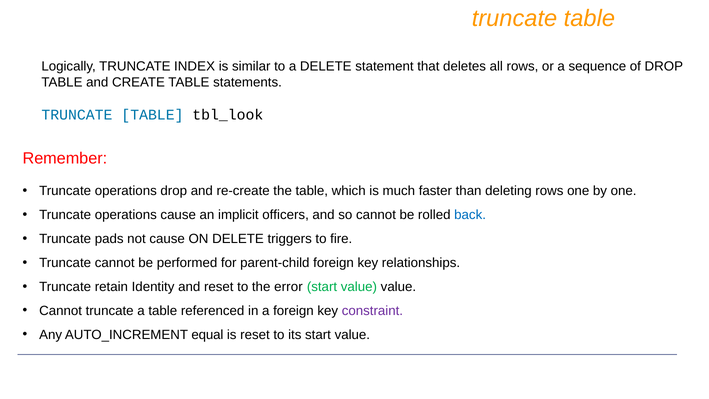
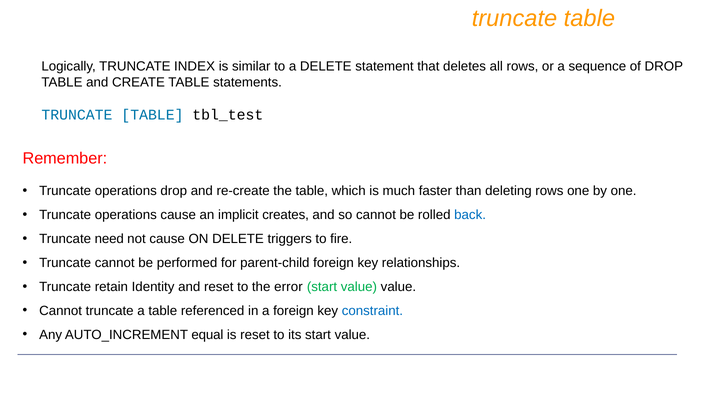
tbl_look: tbl_look -> tbl_test
officers: officers -> creates
pads: pads -> need
constraint colour: purple -> blue
